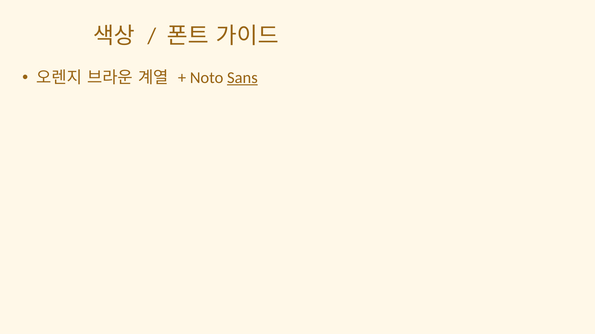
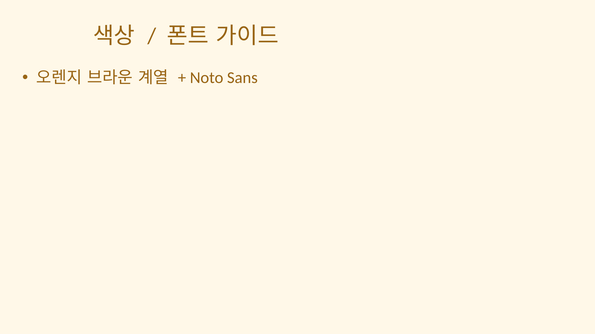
Sans underline: present -> none
